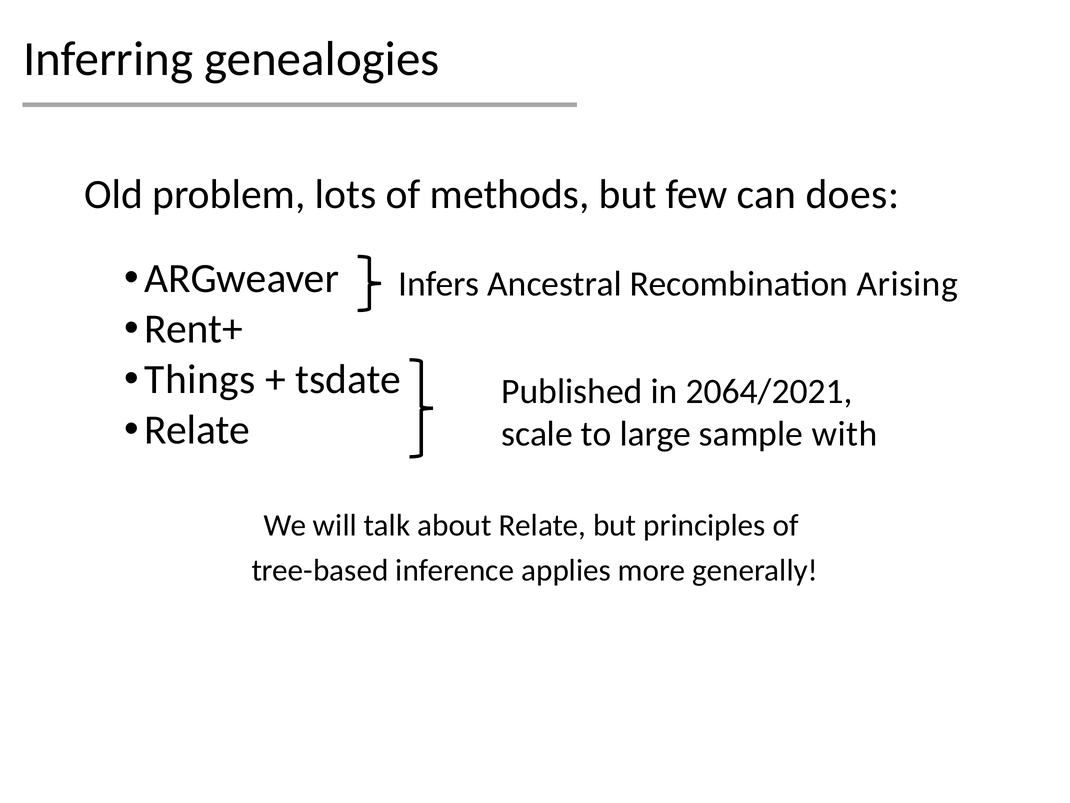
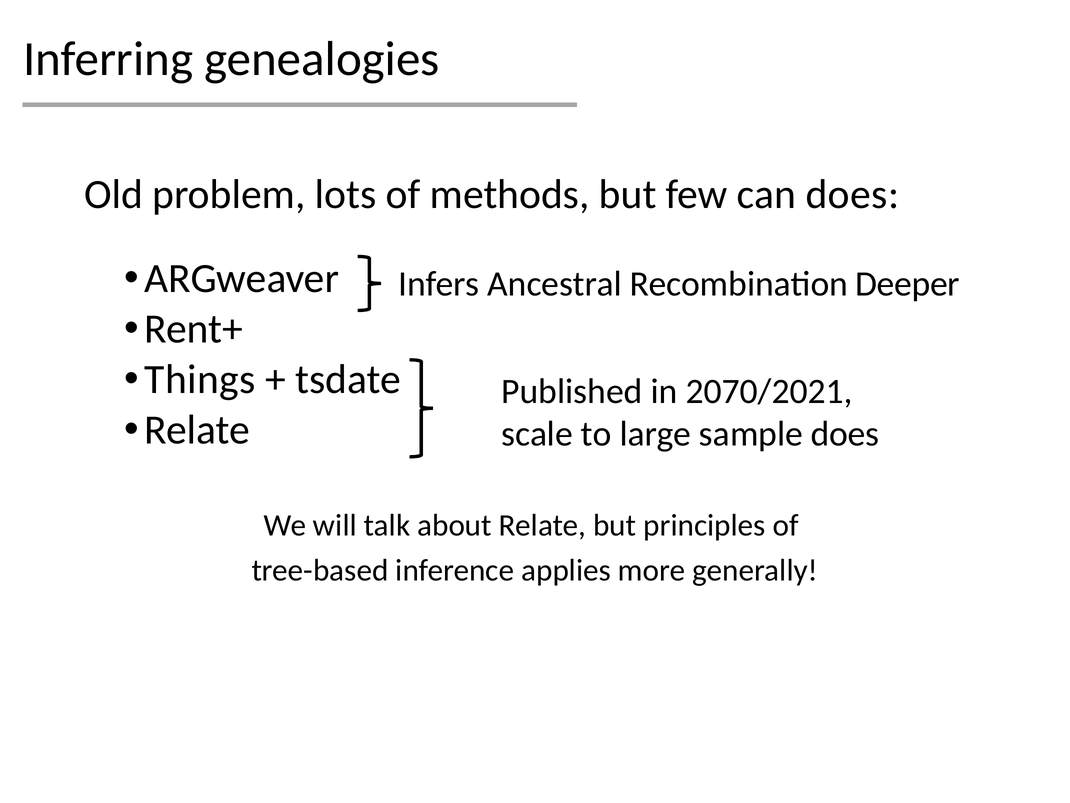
Arising: Arising -> Deeper
2064/2021: 2064/2021 -> 2070/2021
sample with: with -> does
